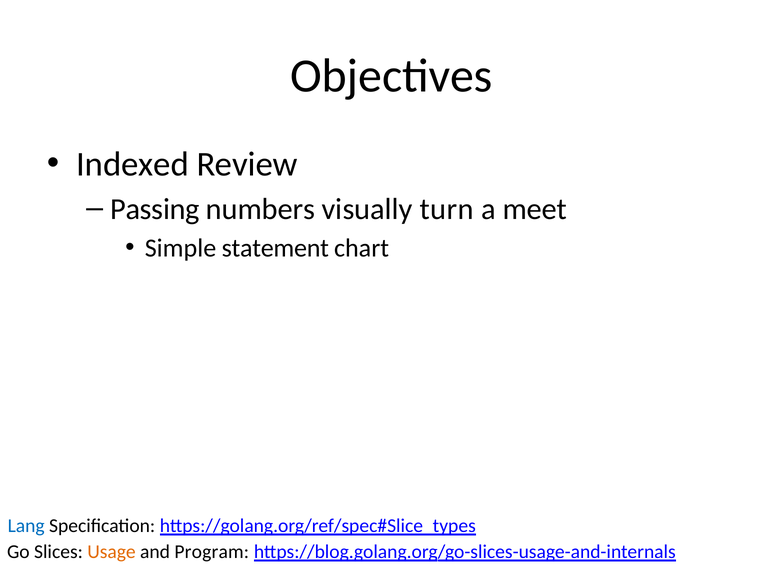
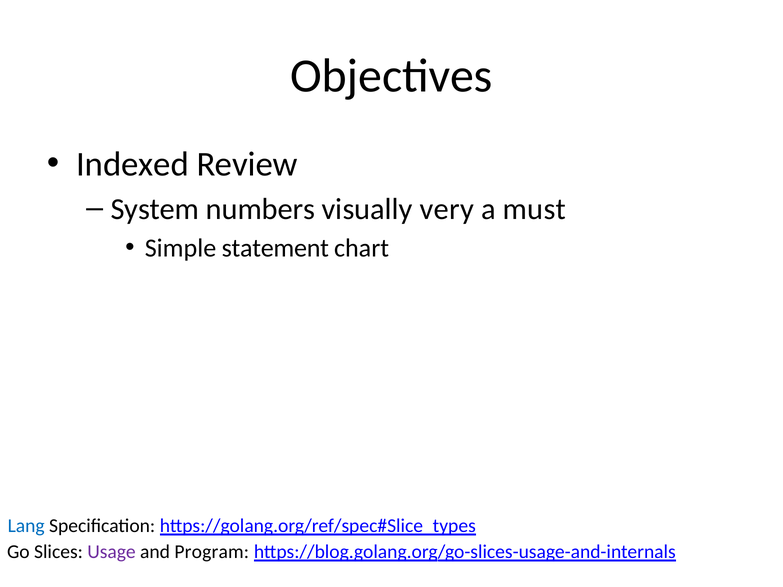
Passing: Passing -> System
turn: turn -> very
meet: meet -> must
Usage colour: orange -> purple
